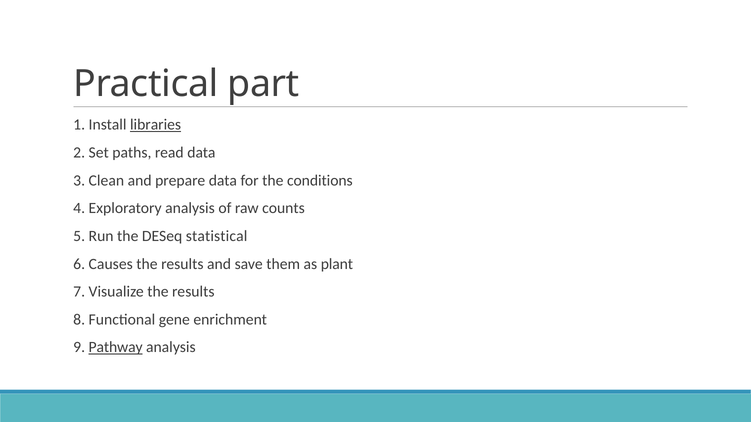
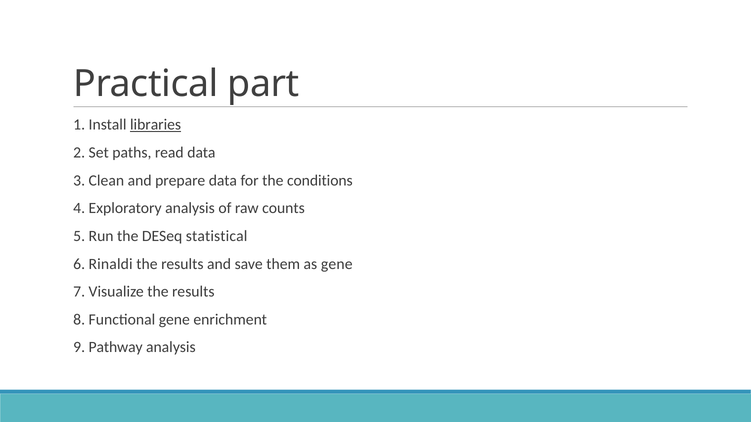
Causes: Causes -> Rinaldi
as plant: plant -> gene
Pathway underline: present -> none
